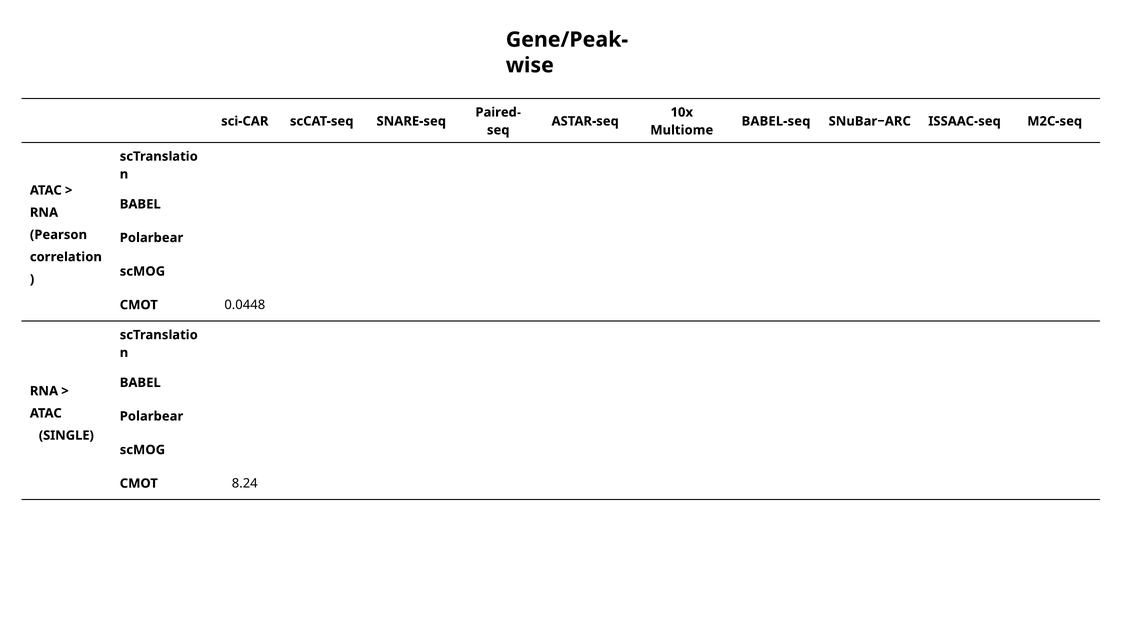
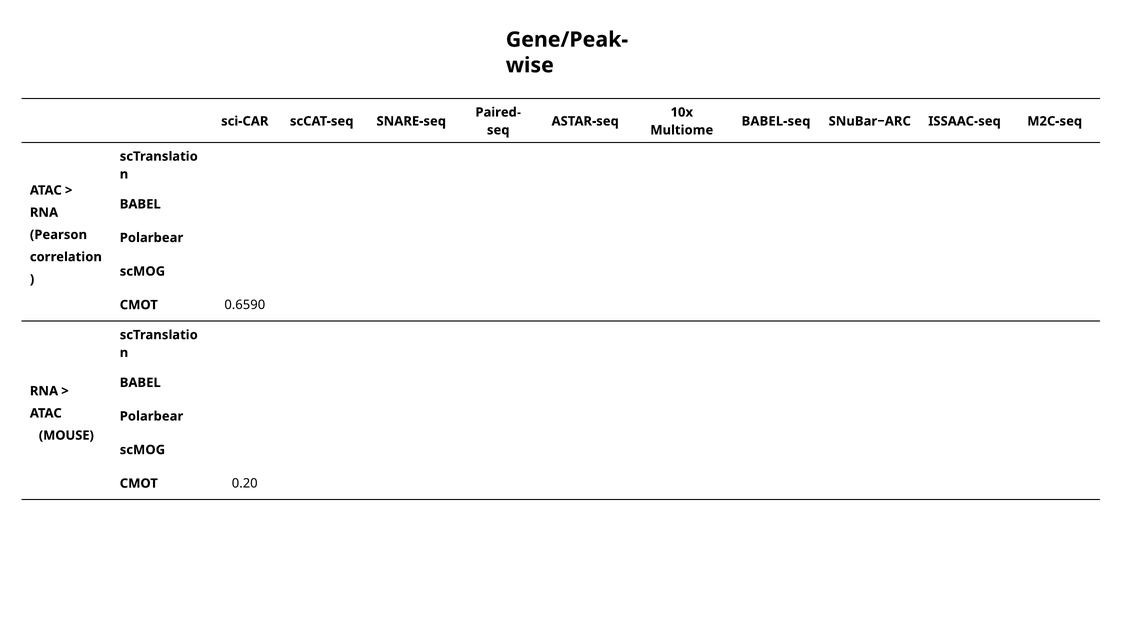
0.0448: 0.0448 -> 0.6590
SINGLE: SINGLE -> MOUSE
8.24: 8.24 -> 0.20
